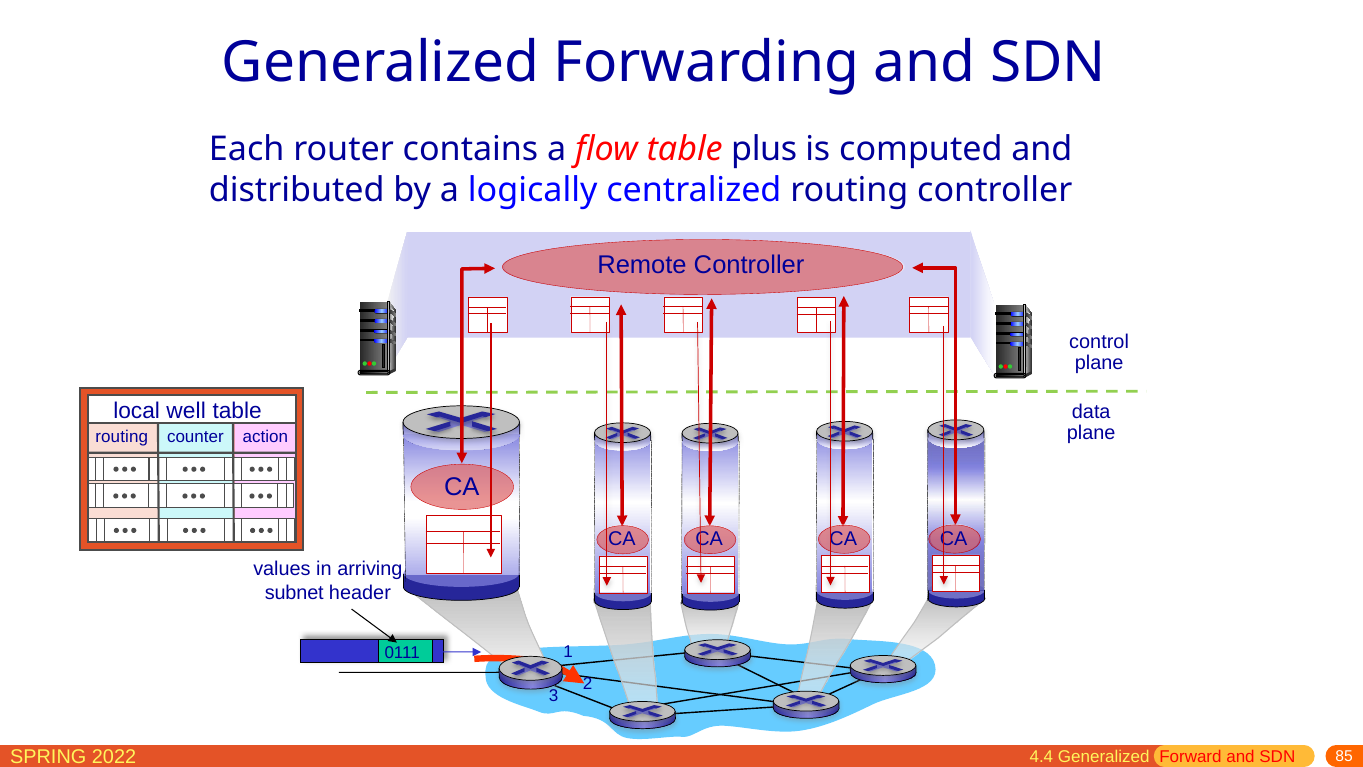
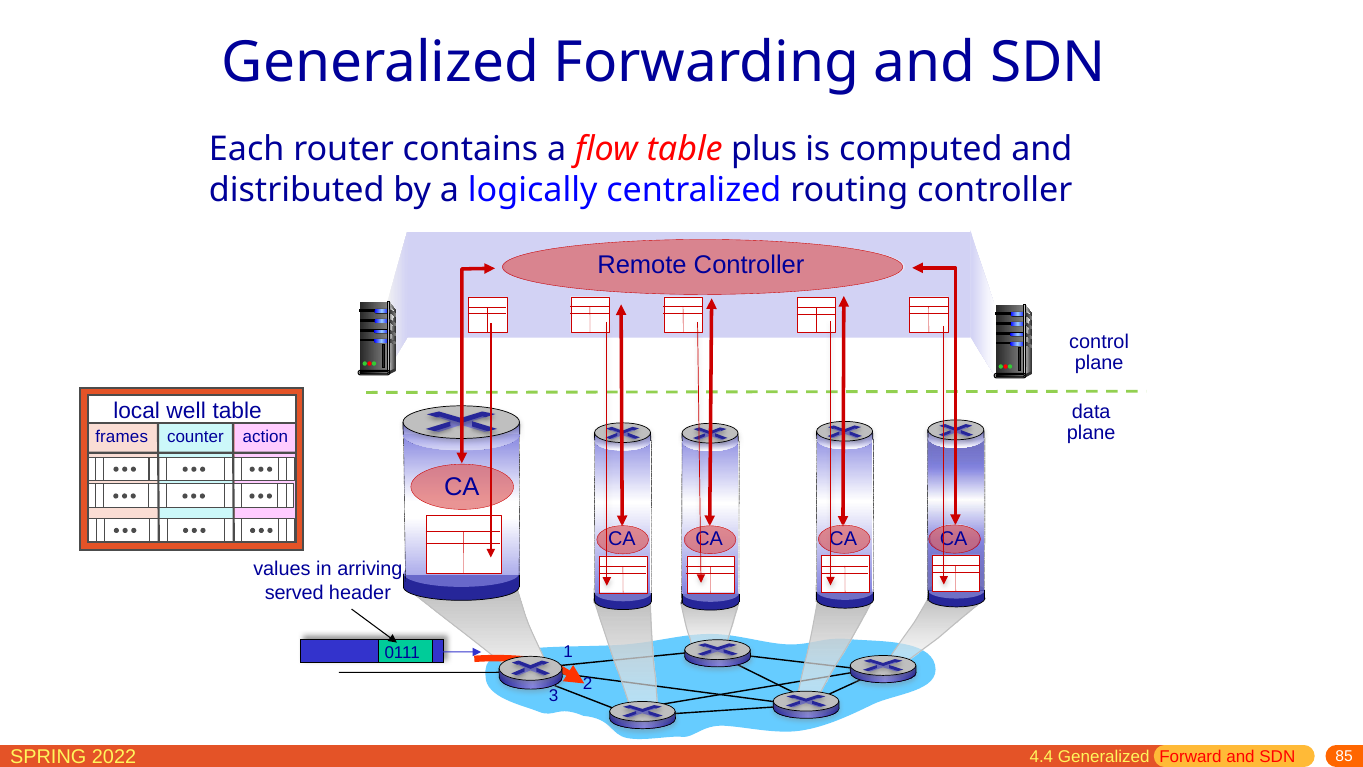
routing at (122, 437): routing -> frames
subnet: subnet -> served
